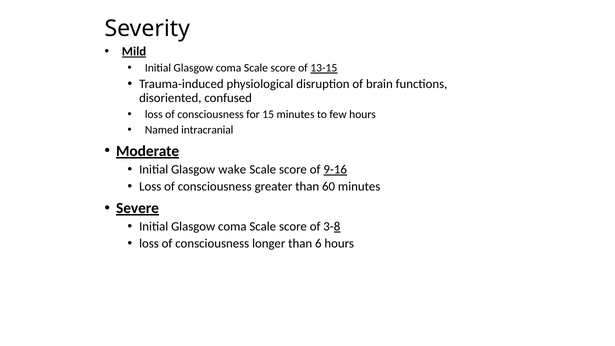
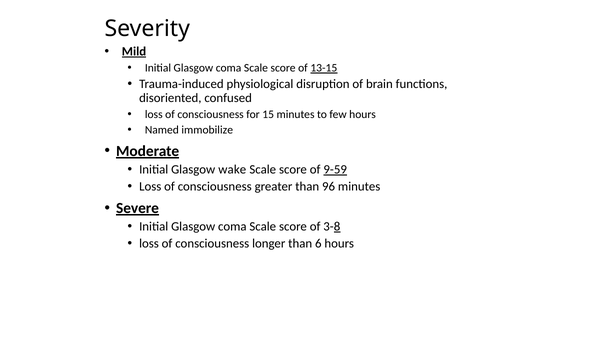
intracranial: intracranial -> immobilize
9-16: 9-16 -> 9-59
60: 60 -> 96
